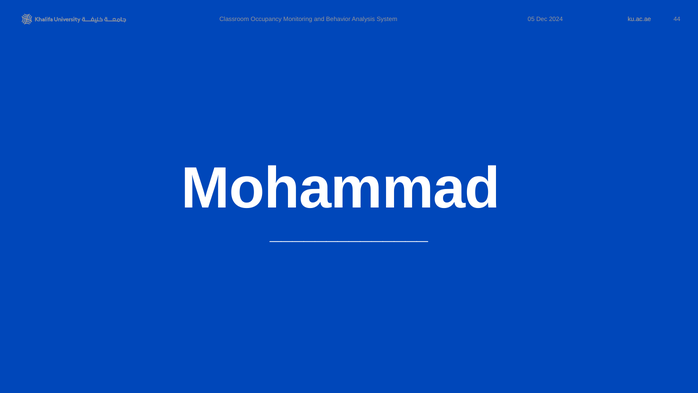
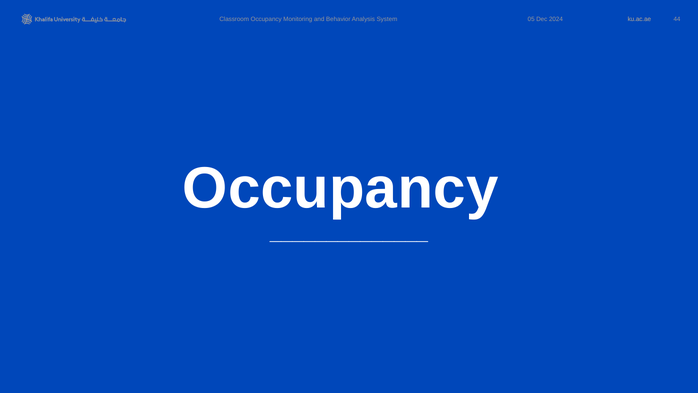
Mohammad at (341, 188): Mohammad -> Occupancy
